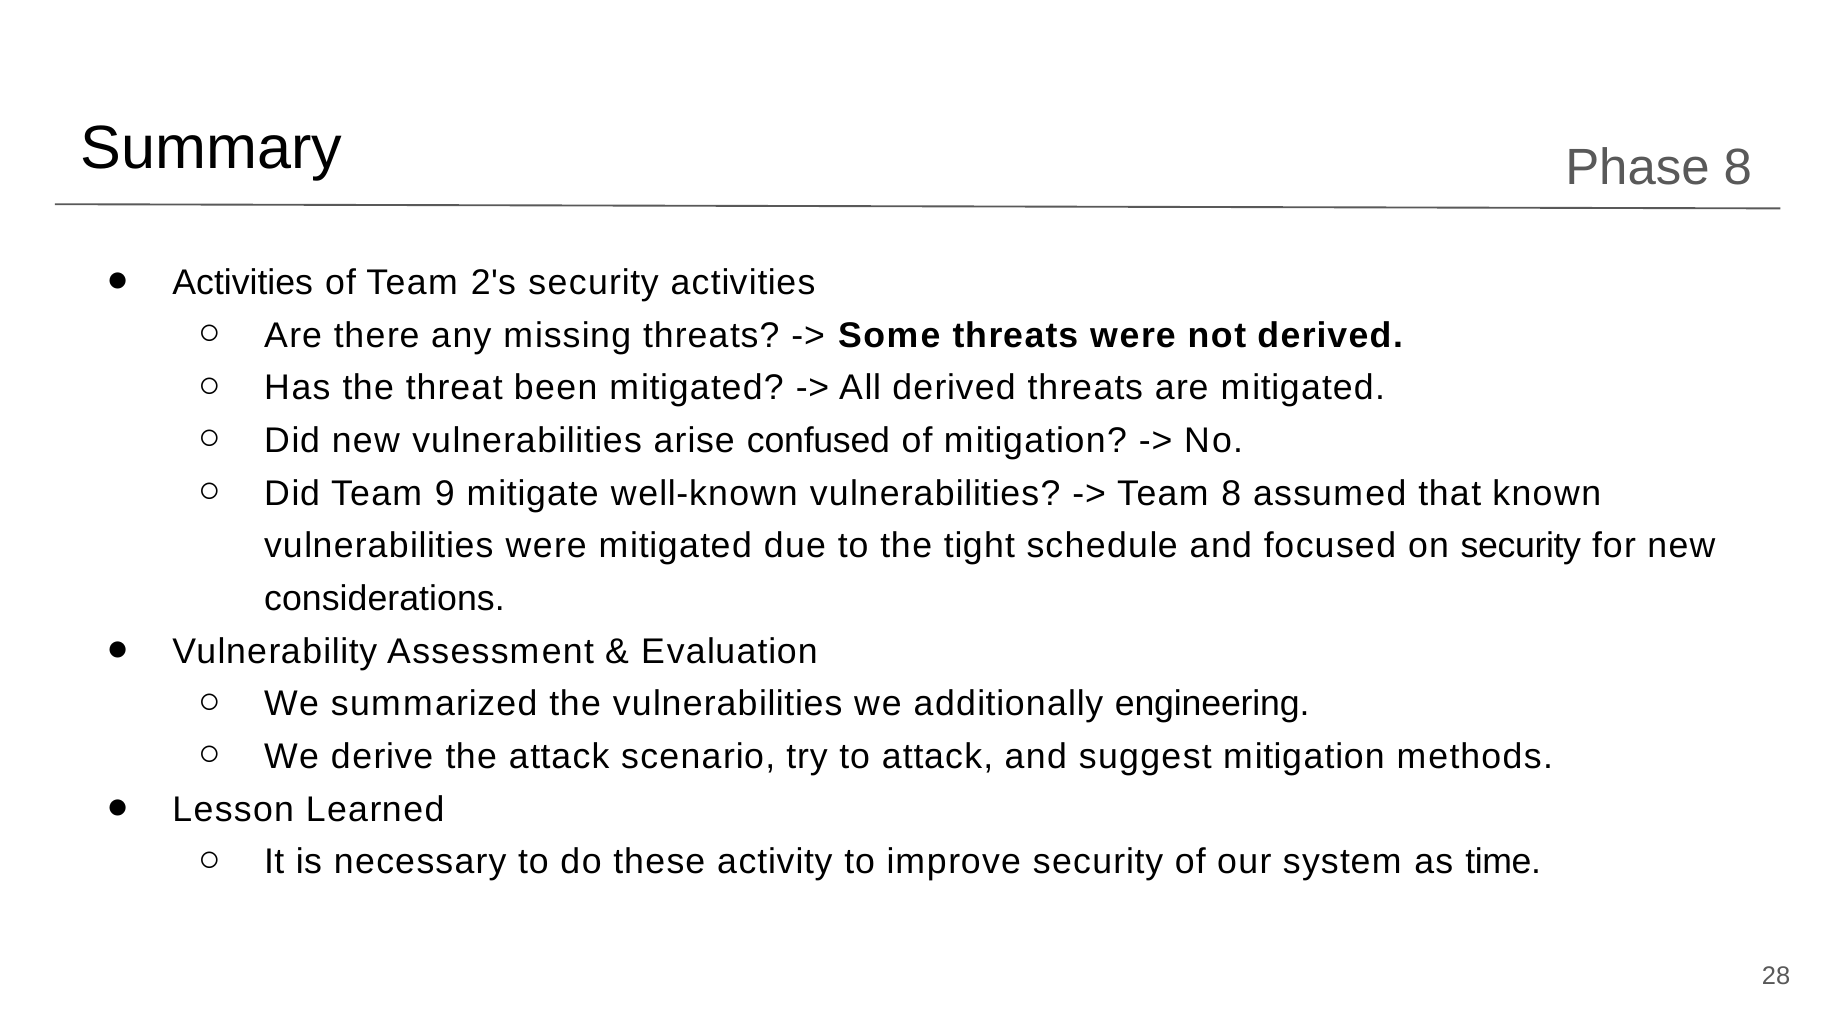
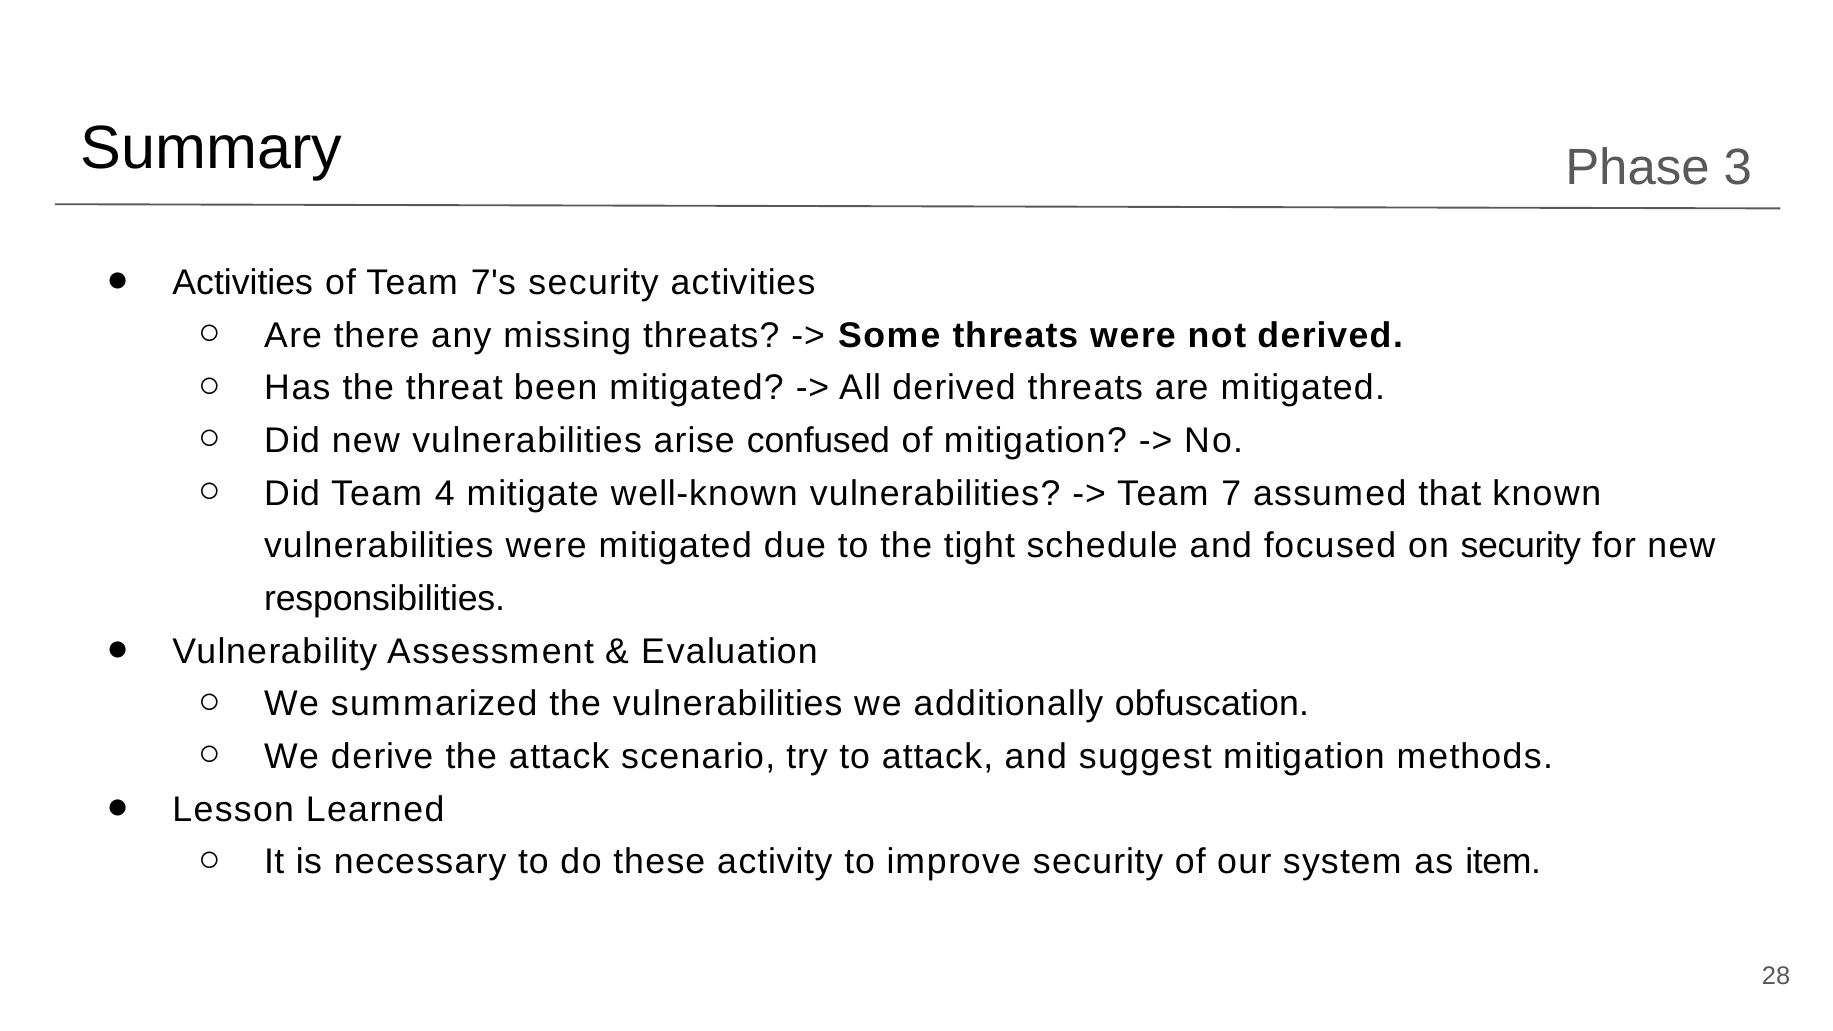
Phase 8: 8 -> 3
2's: 2's -> 7's
9: 9 -> 4
Team 8: 8 -> 7
considerations: considerations -> responsibilities
engineering: engineering -> obfuscation
time: time -> item
